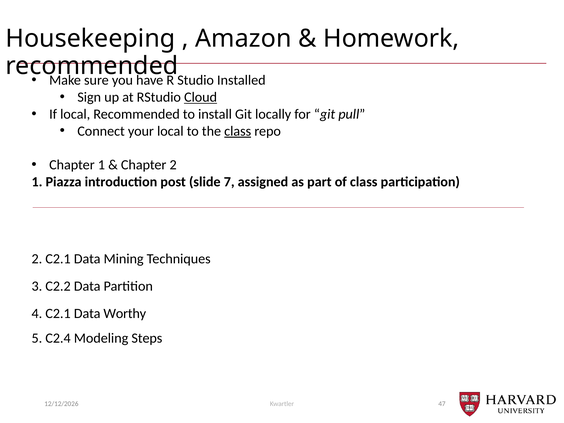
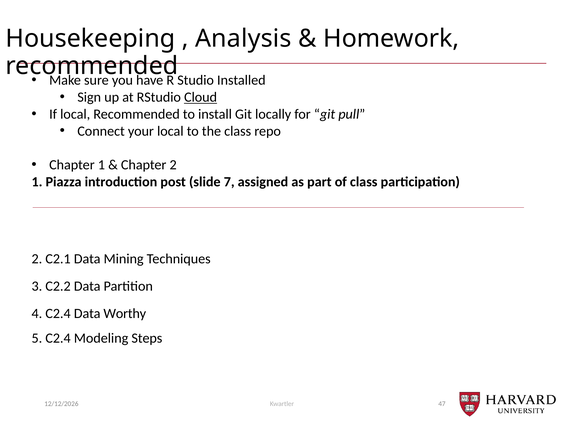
Amazon: Amazon -> Analysis
class at (238, 131) underline: present -> none
4 C2.1: C2.1 -> C2.4
